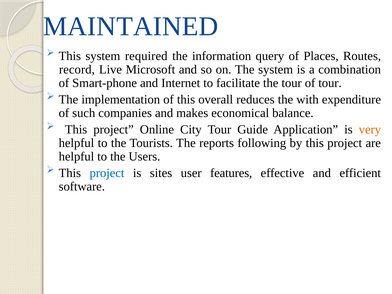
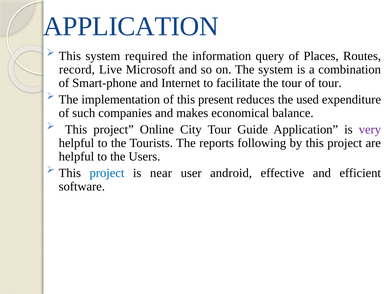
MAINTAINED at (131, 26): MAINTAINED -> APPLICATION
overall: overall -> present
with: with -> used
very colour: orange -> purple
sites: sites -> near
features: features -> android
